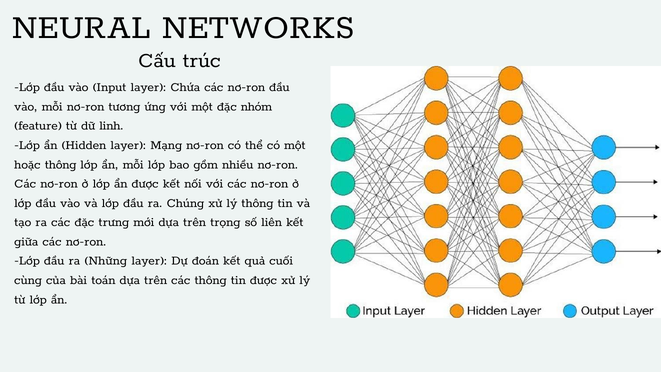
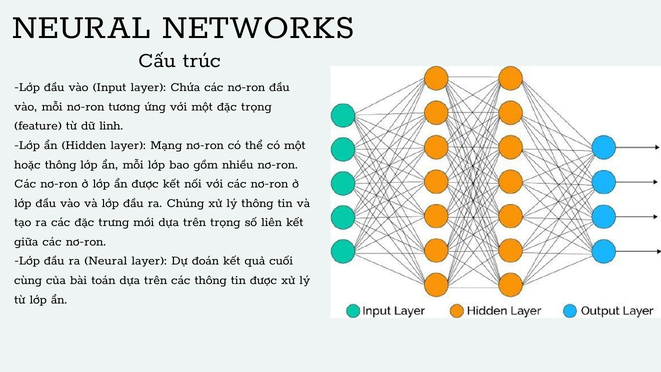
đặc nhóm: nhóm -> trọng
ra Những: Những -> Neural
